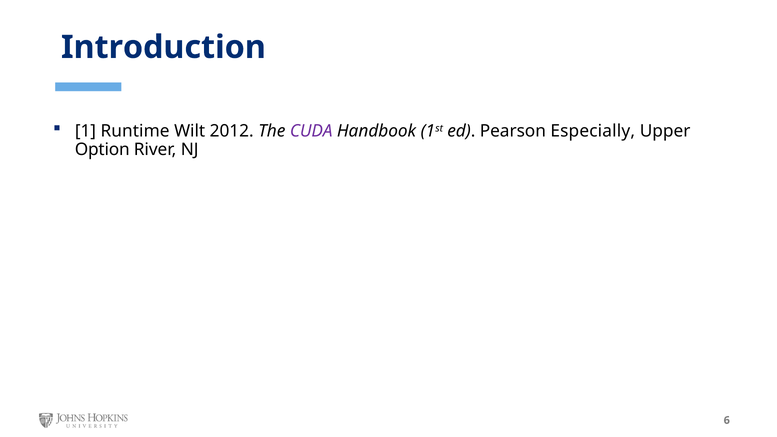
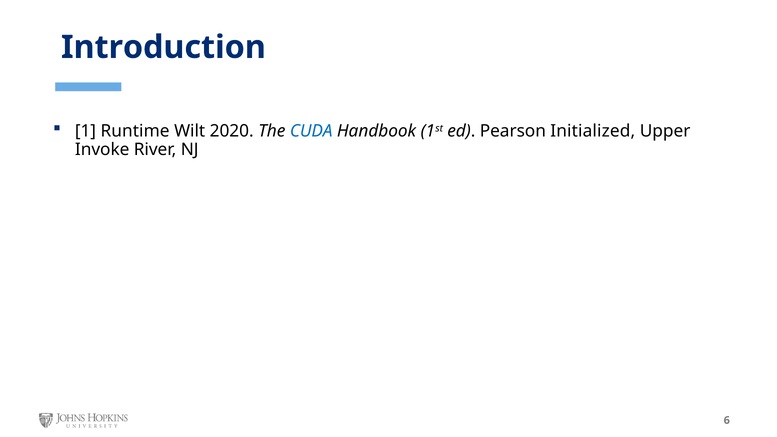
2012: 2012 -> 2020
CUDA colour: purple -> blue
Especially: Especially -> Initialized
Option: Option -> Invoke
